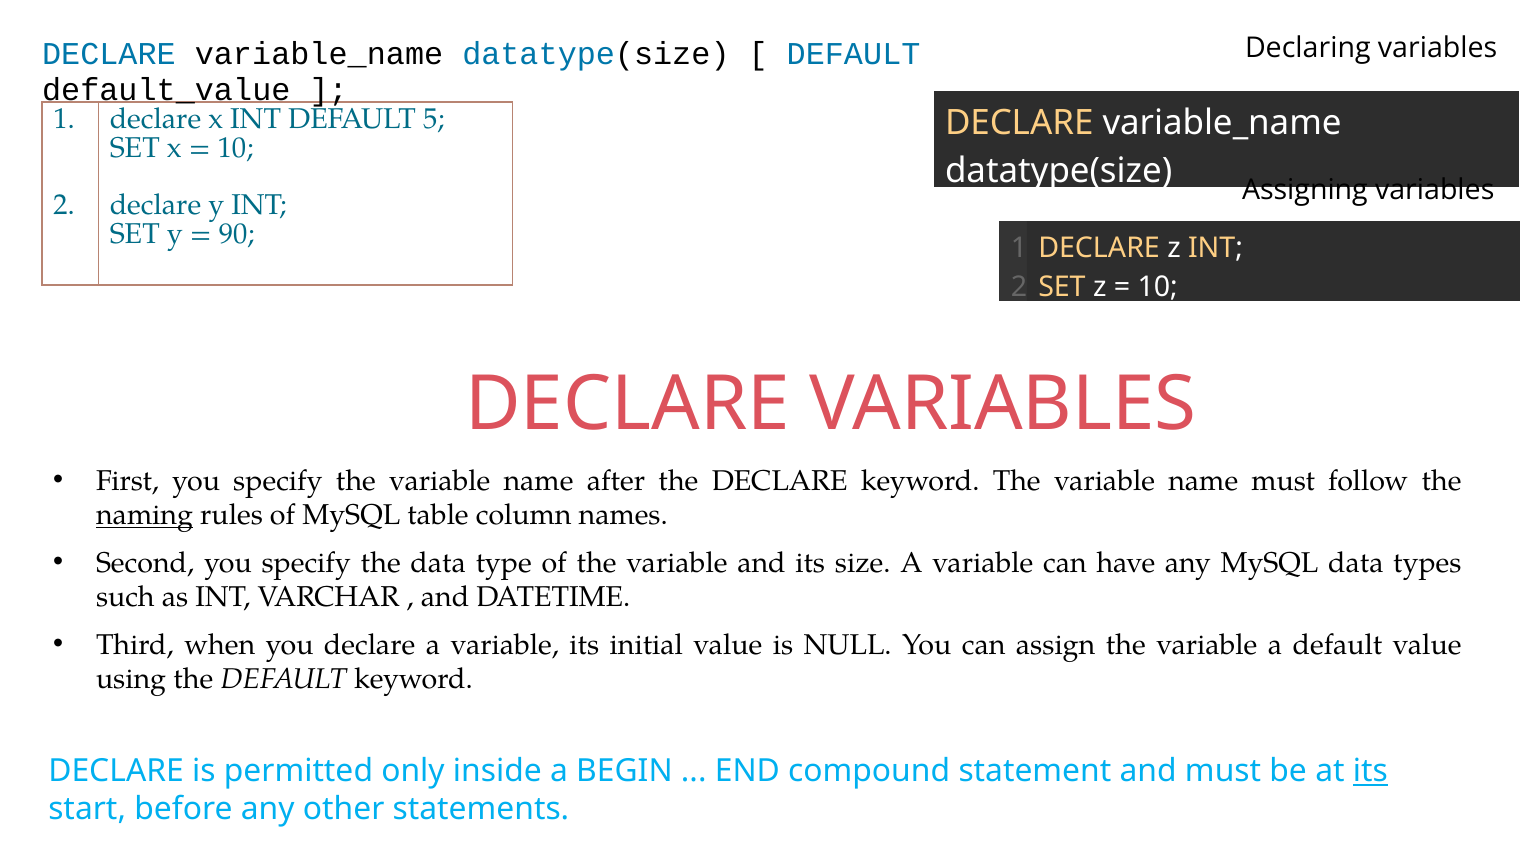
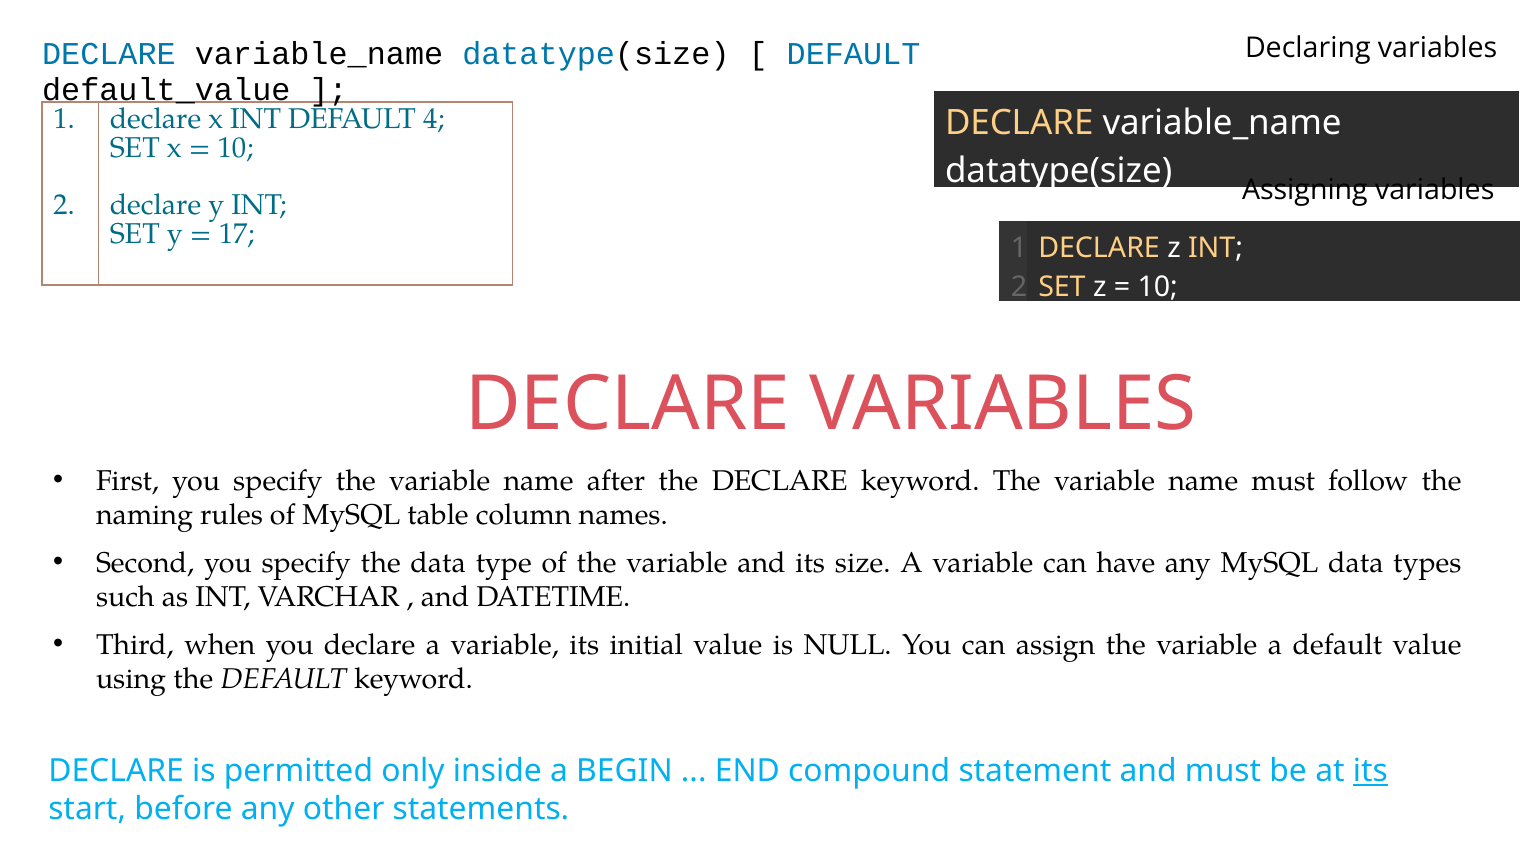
5: 5 -> 4
90: 90 -> 17
naming underline: present -> none
